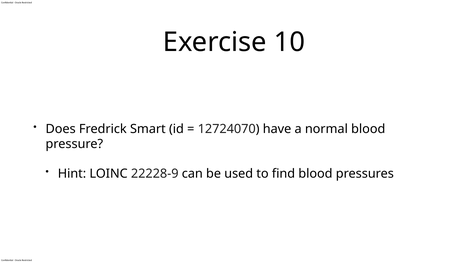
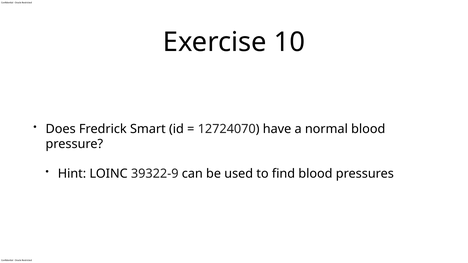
22228-9: 22228-9 -> 39322-9
